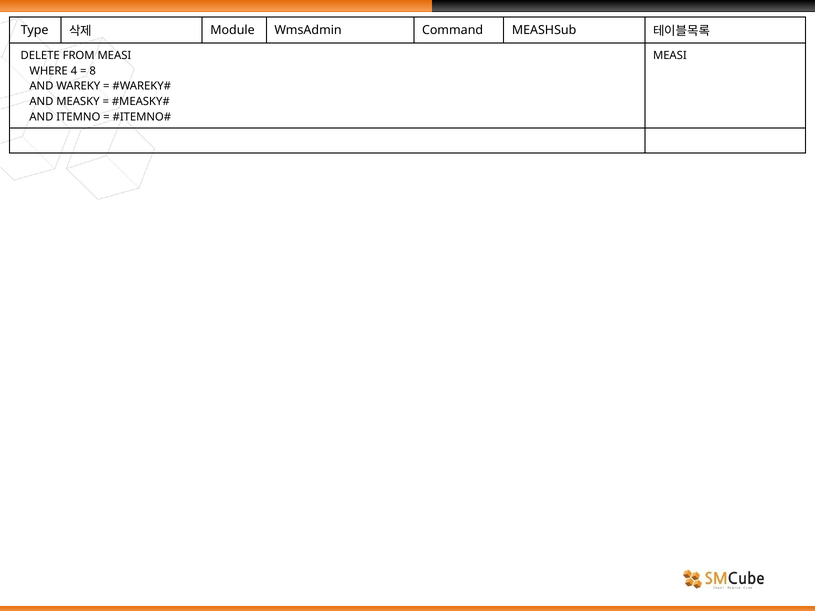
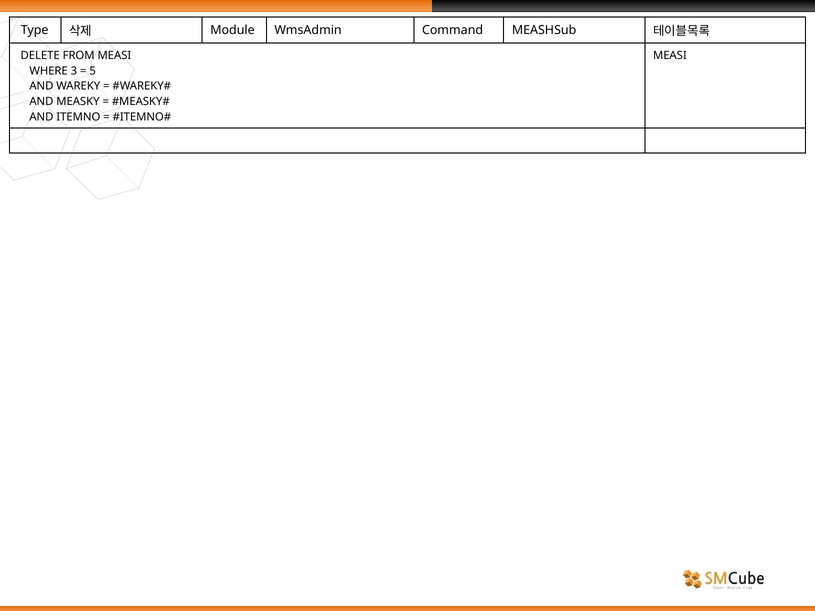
4: 4 -> 3
8: 8 -> 5
